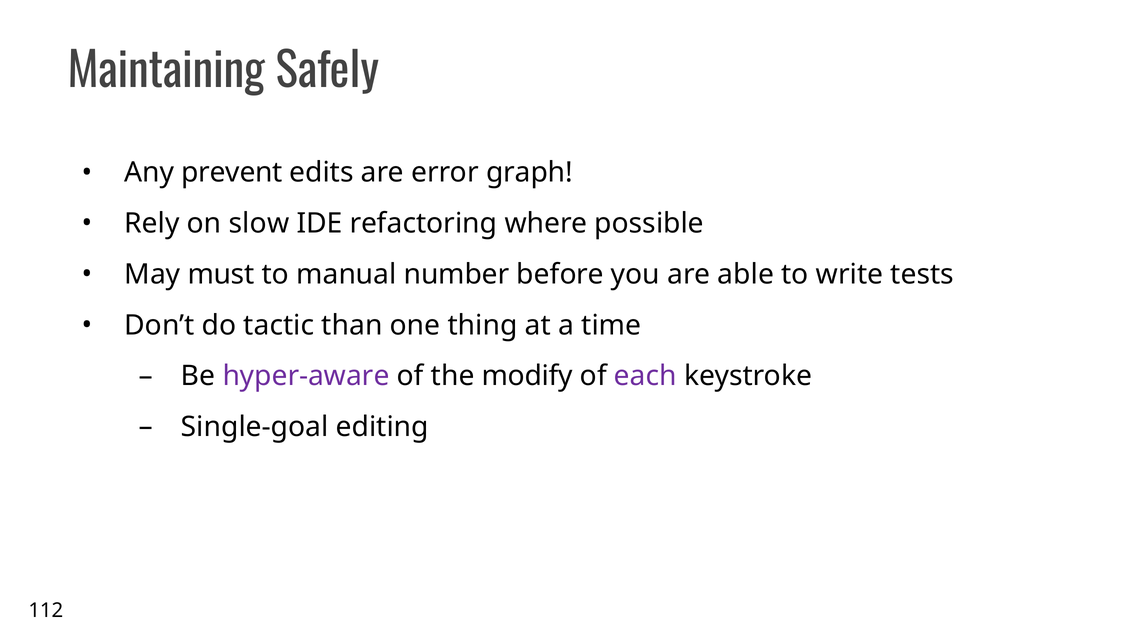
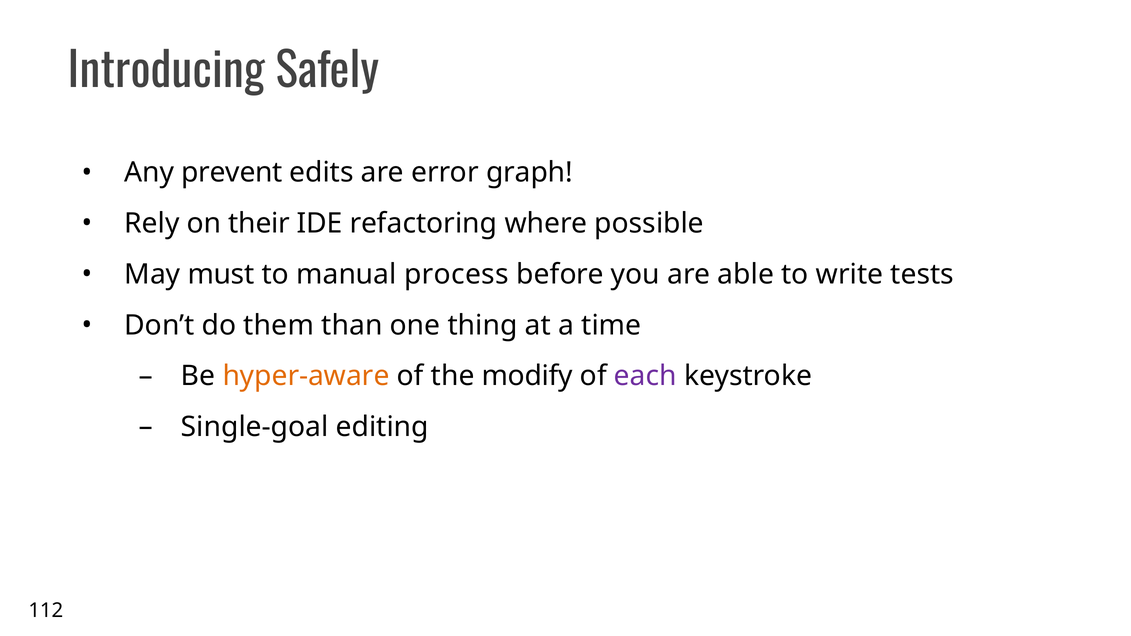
Maintaining: Maintaining -> Introducing
slow: slow -> their
number: number -> process
tactic: tactic -> them
hyper-aware colour: purple -> orange
